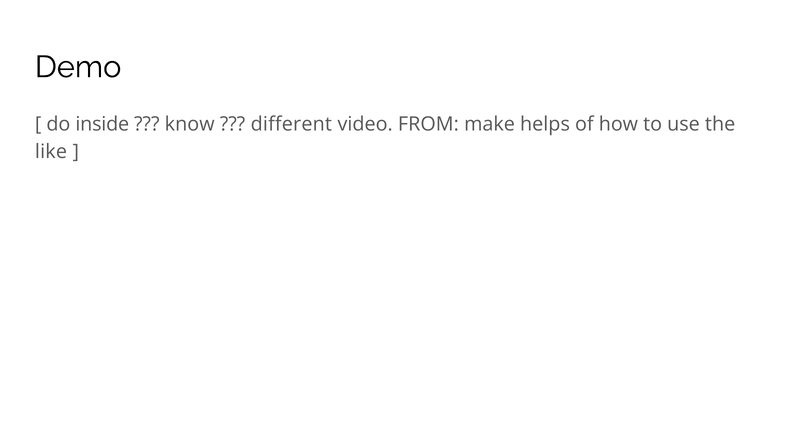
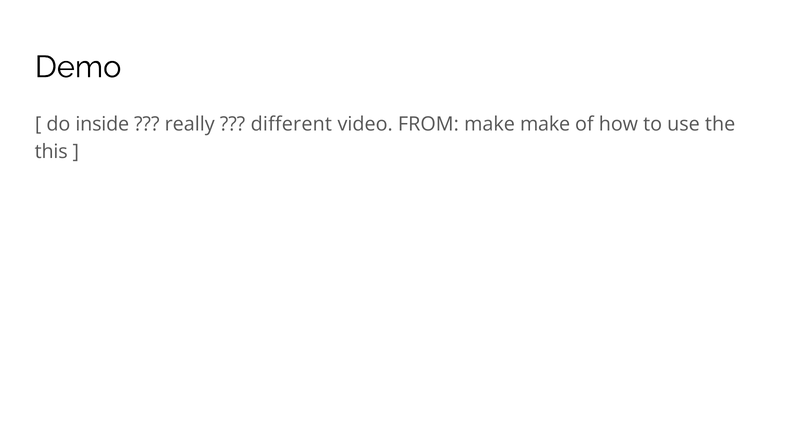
know: know -> really
make helps: helps -> make
like: like -> this
